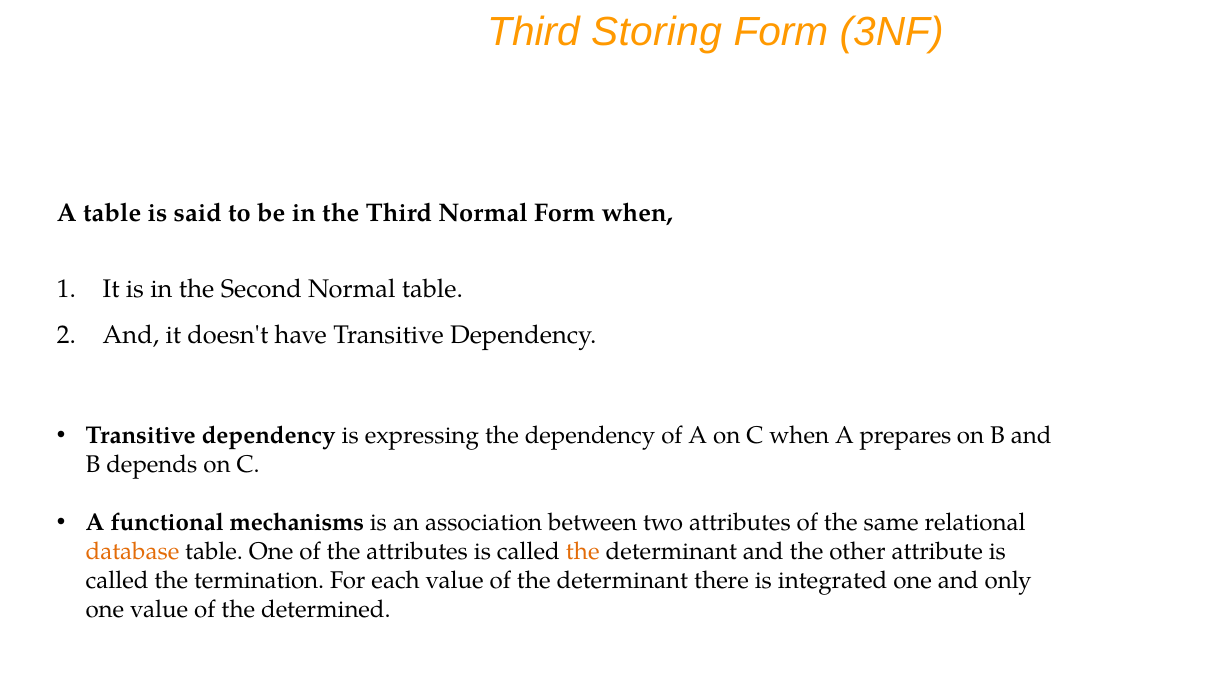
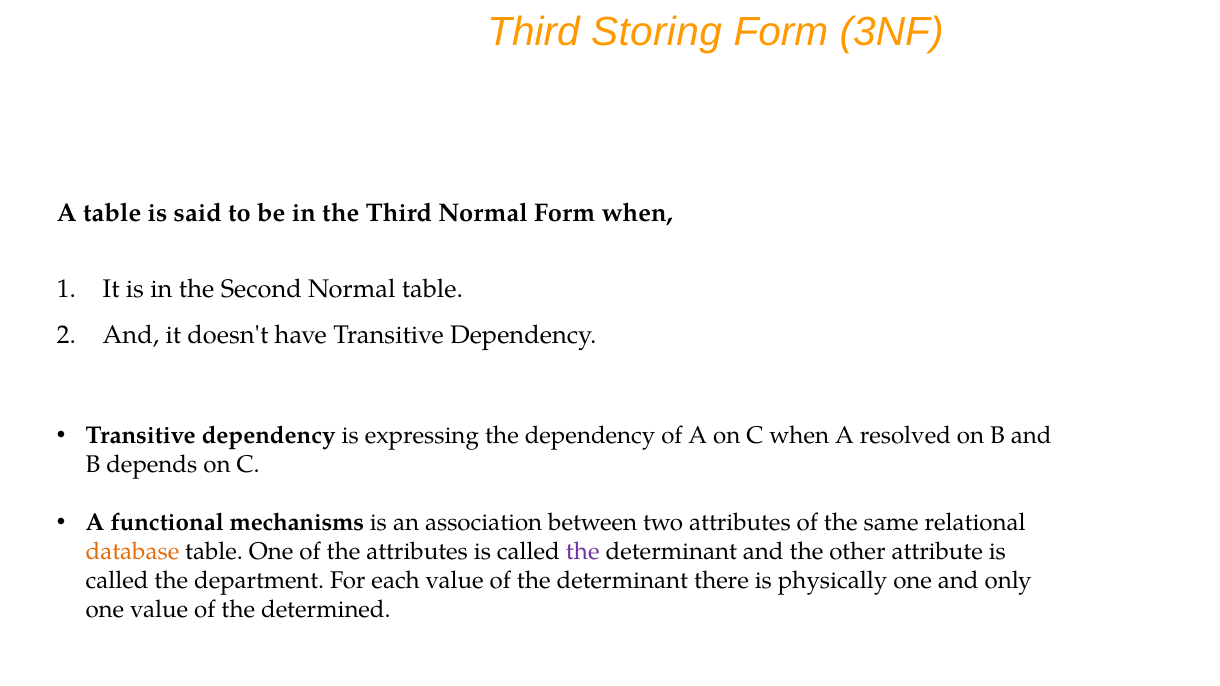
prepares: prepares -> resolved
the at (583, 552) colour: orange -> purple
termination: termination -> department
integrated: integrated -> physically
